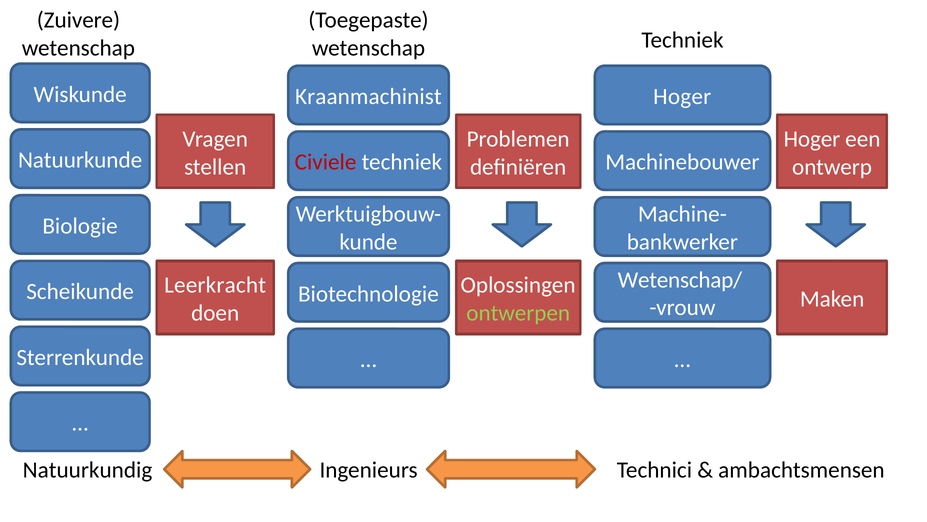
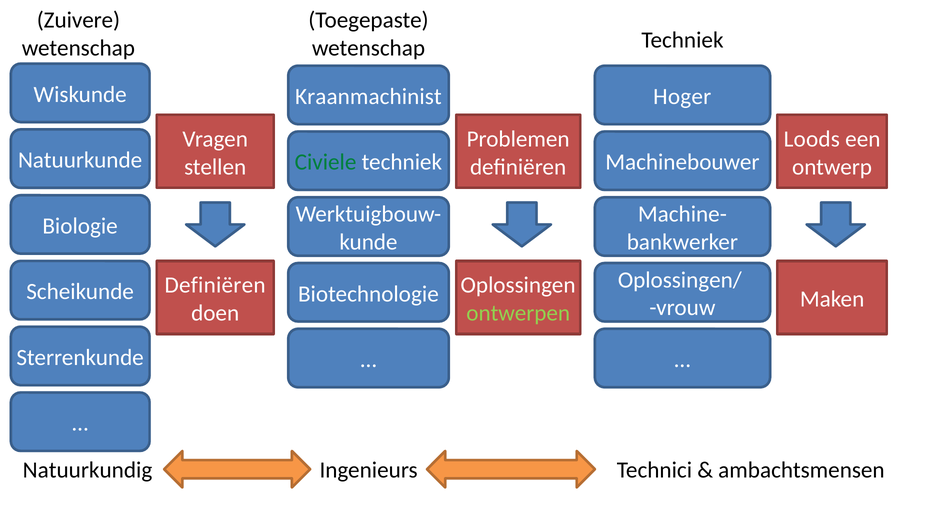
Hoger at (812, 139): Hoger -> Loods
Civiele colour: red -> green
Wetenschap/: Wetenschap/ -> Oplossingen/
Leerkracht at (215, 285): Leerkracht -> Definiëren
